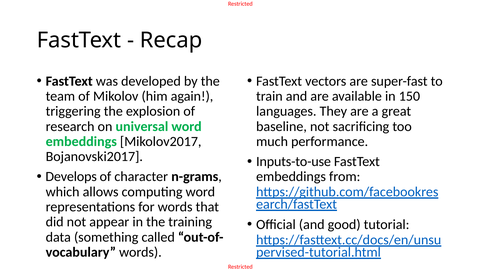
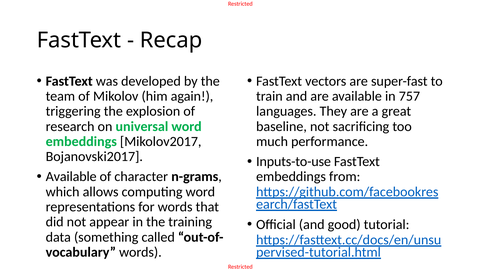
150: 150 -> 757
Develops at (71, 177): Develops -> Available
